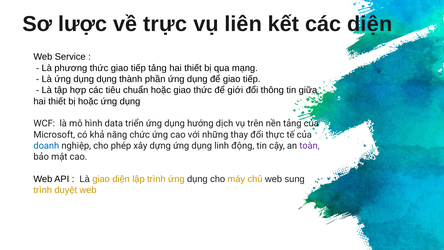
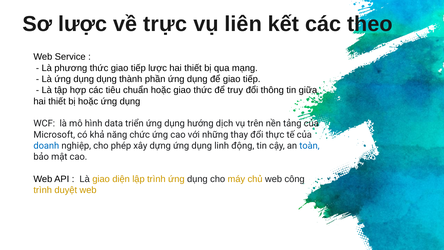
các diện: diện -> theo
tiếp tảng: tảng -> lược
giới: giới -> truy
toàn colour: purple -> blue
sung: sung -> công
